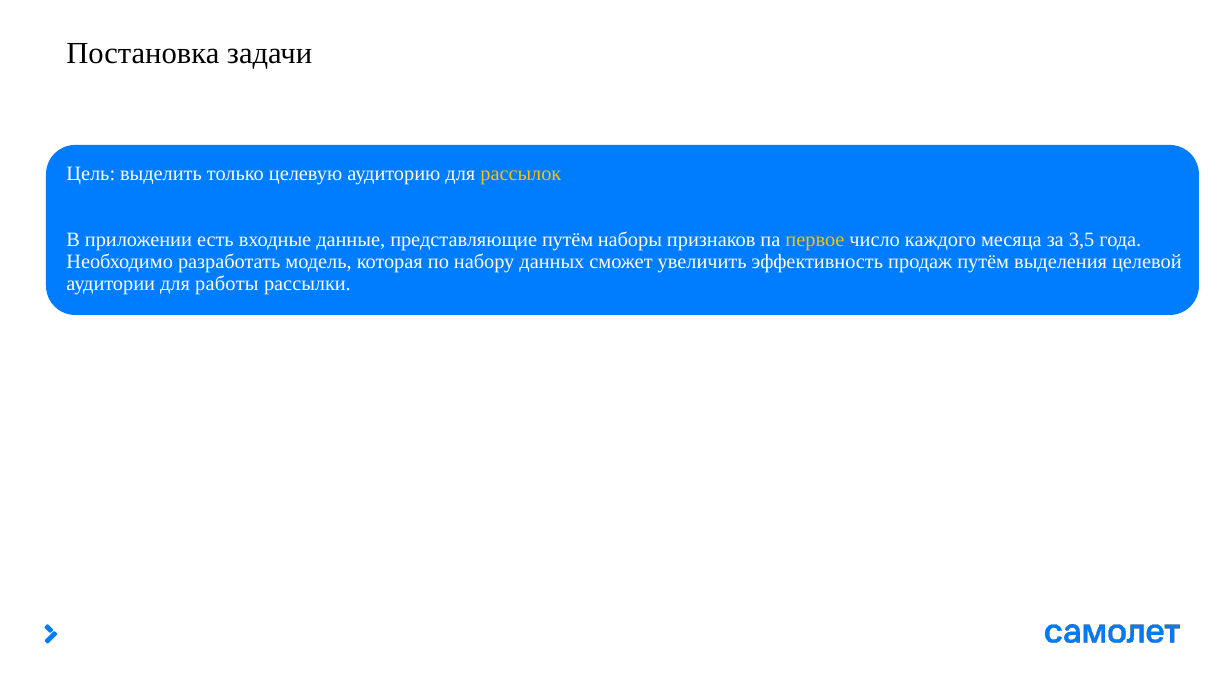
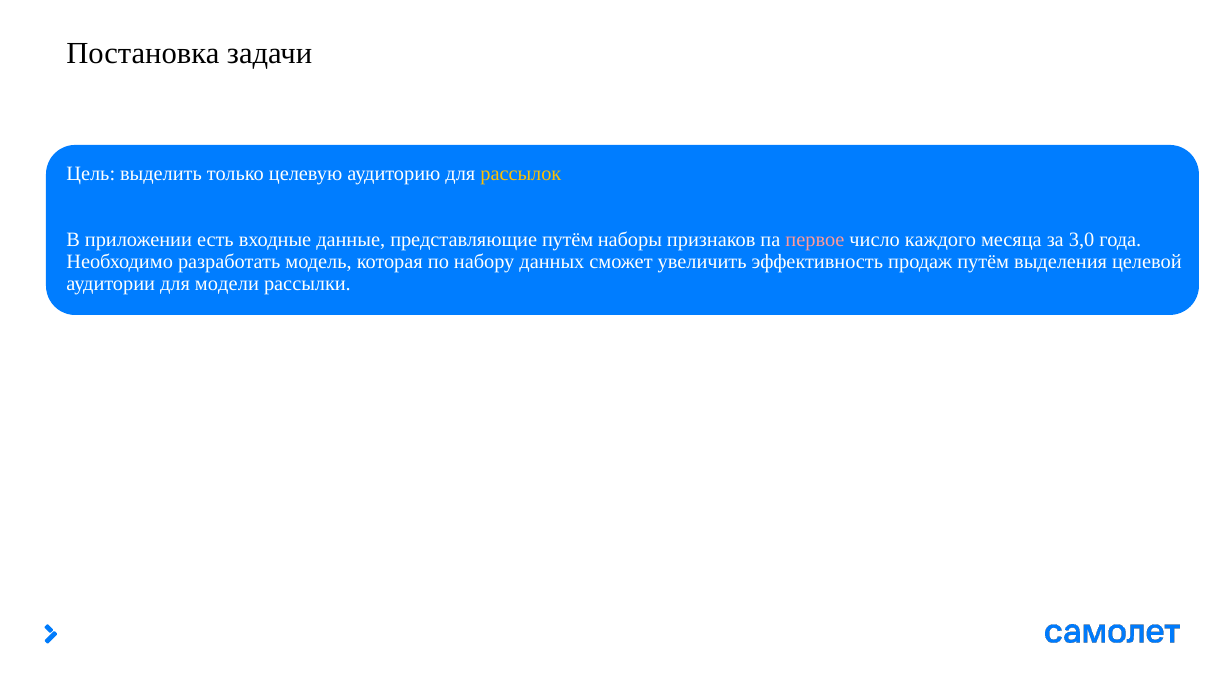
первое colour: yellow -> pink
3,5: 3,5 -> 3,0
работы: работы -> модели
